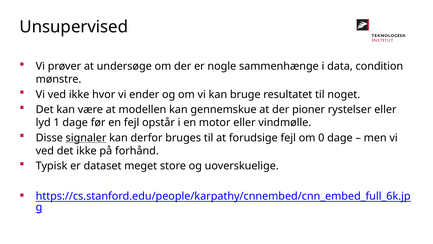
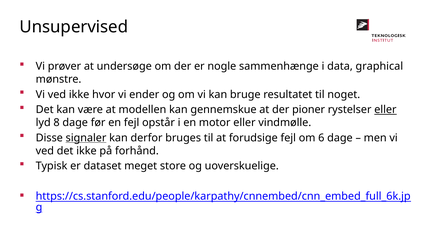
condition: condition -> graphical
eller at (385, 109) underline: none -> present
1: 1 -> 8
0: 0 -> 6
